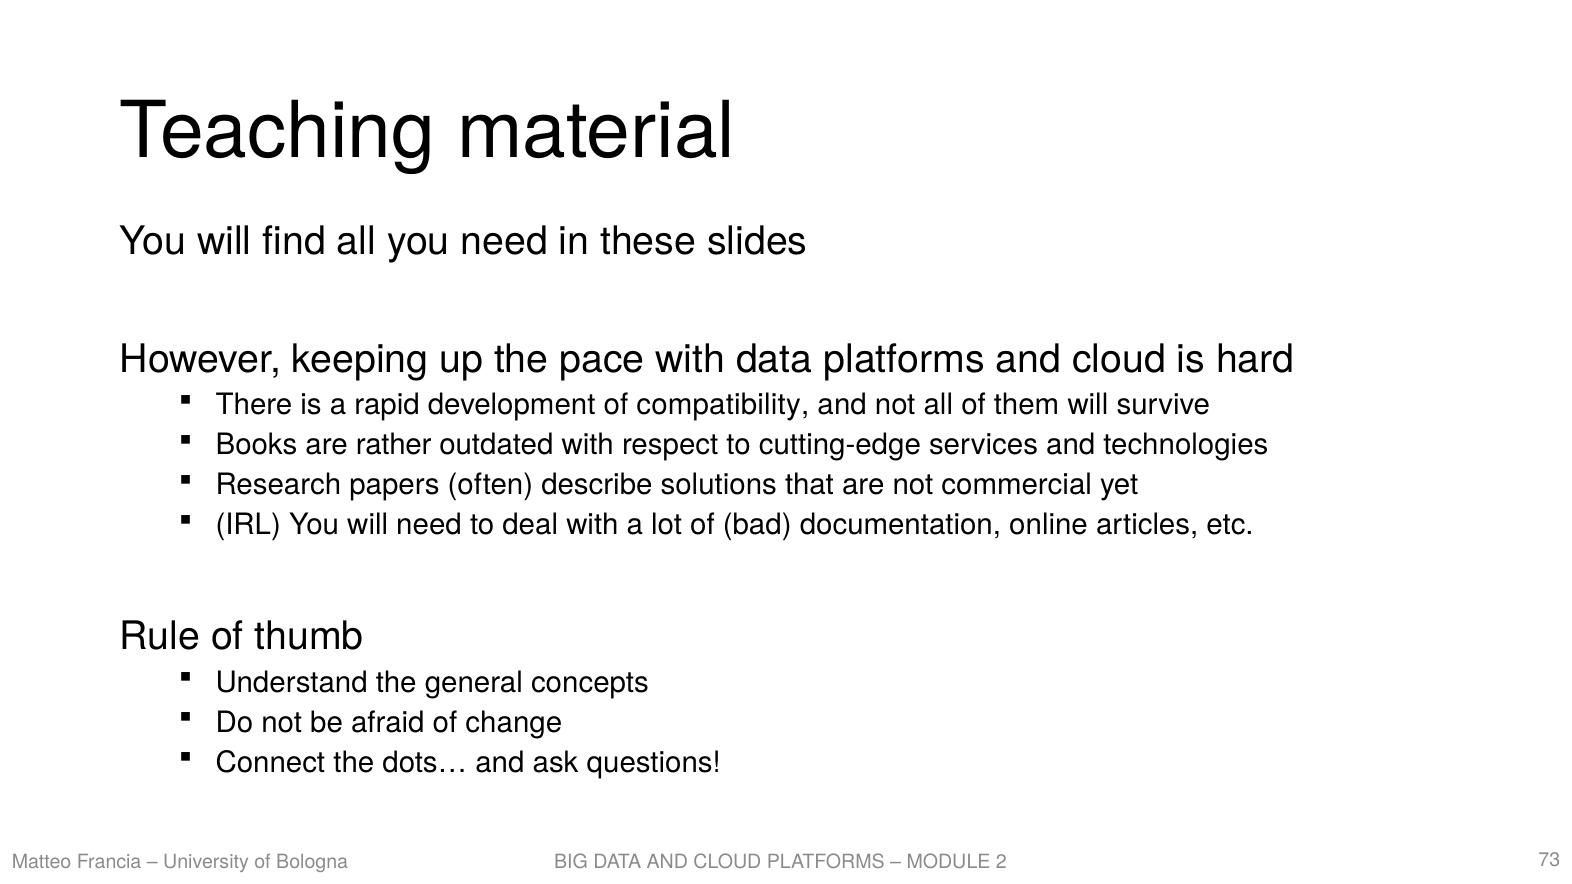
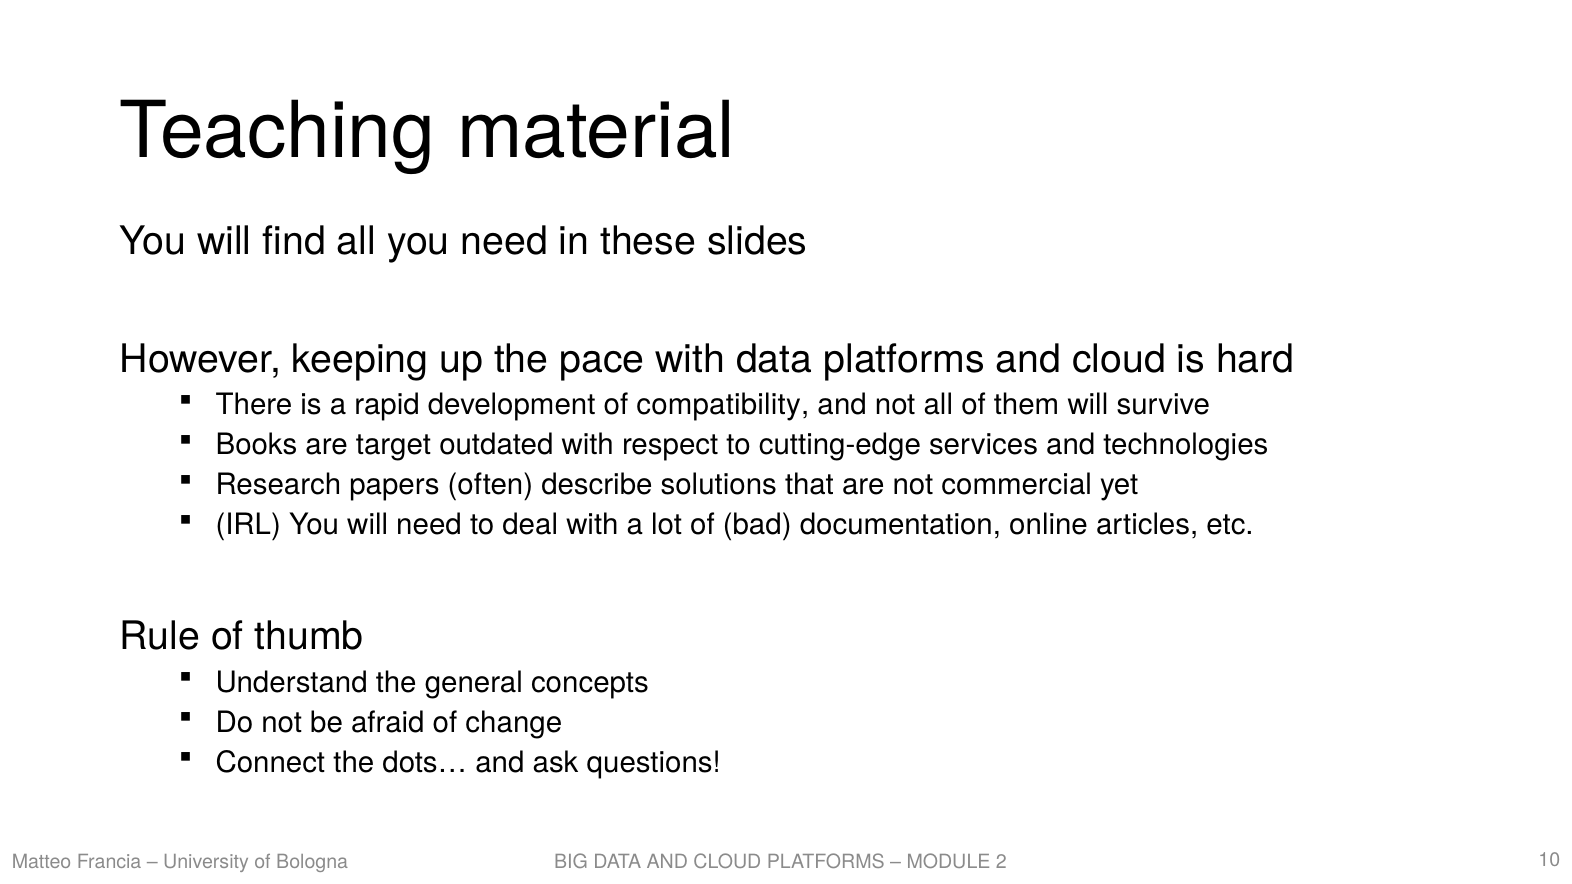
rather: rather -> target
73: 73 -> 10
